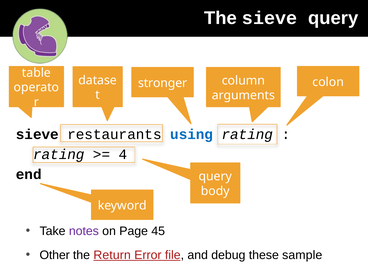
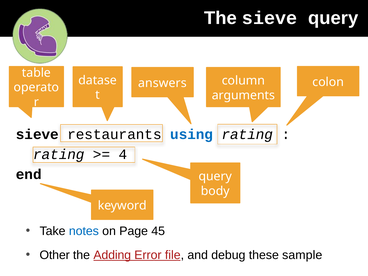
stronger: stronger -> answers
notes colour: purple -> blue
Return: Return -> Adding
